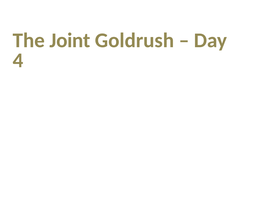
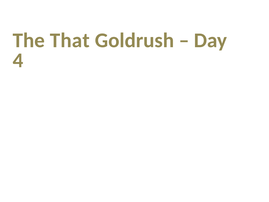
Joint: Joint -> That
